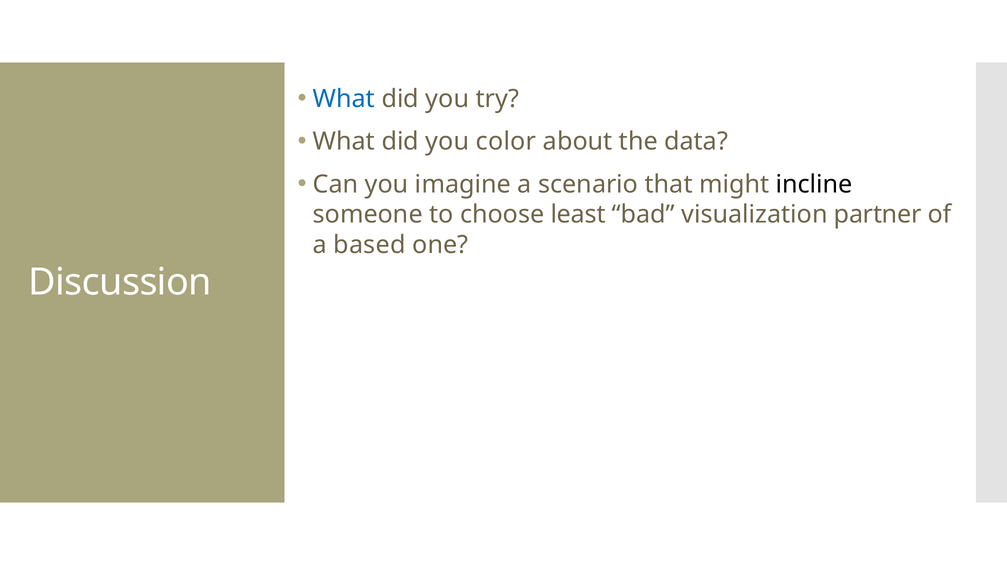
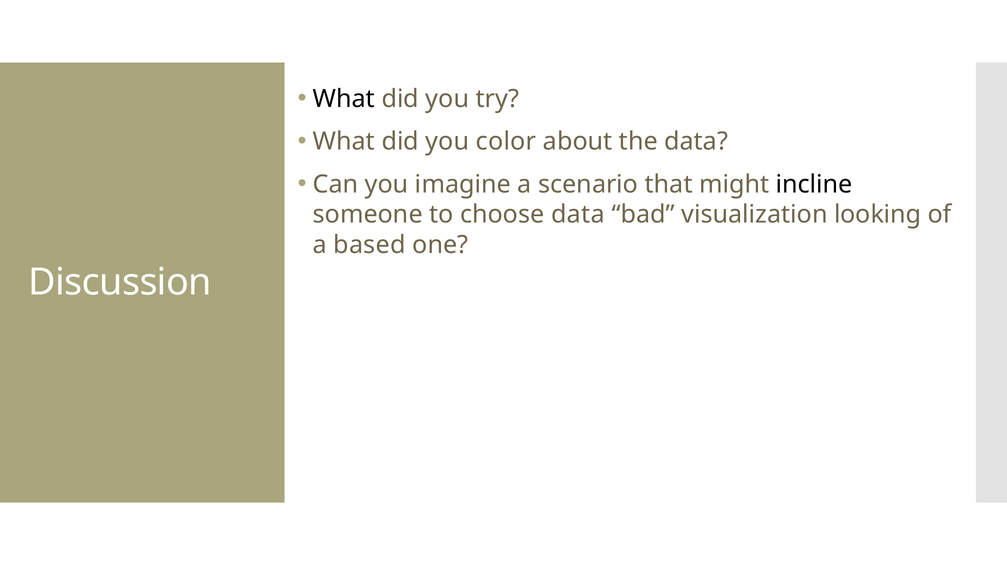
What at (344, 99) colour: blue -> black
choose least: least -> data
partner: partner -> looking
